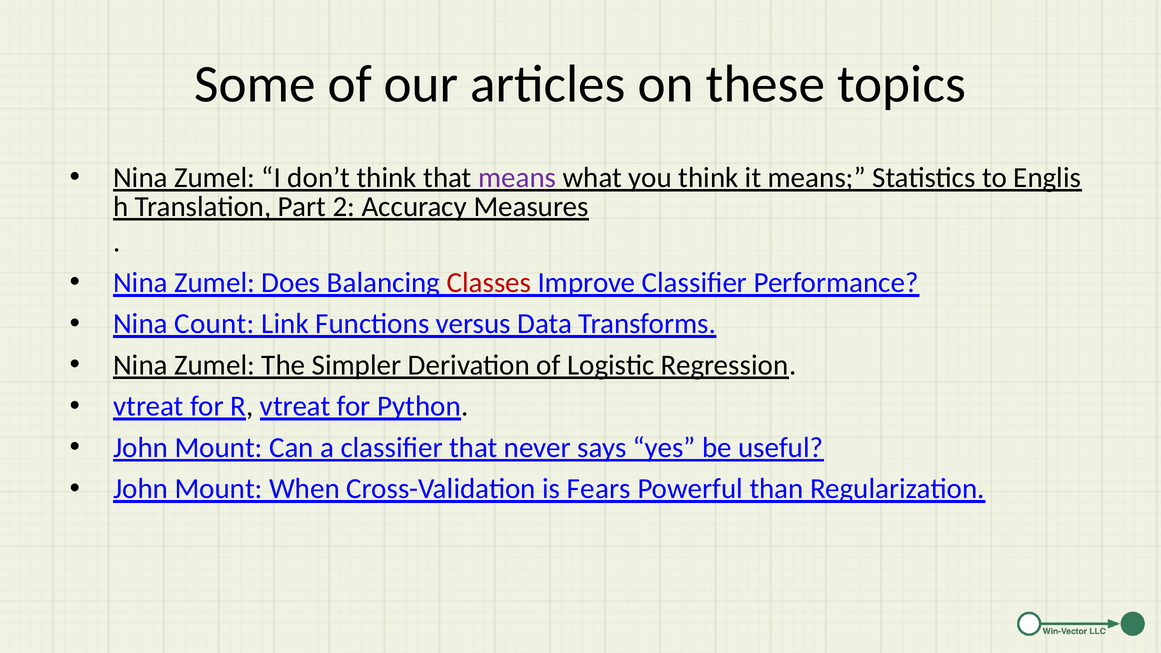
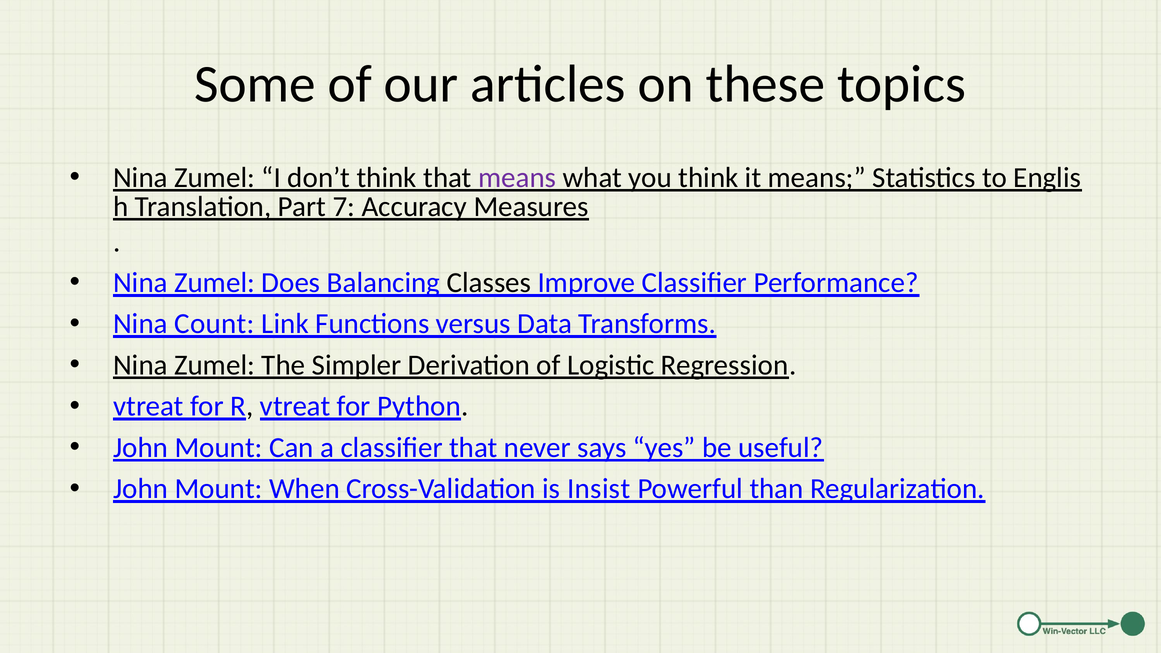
2: 2 -> 7
Classes colour: red -> black
Fears: Fears -> Insist
